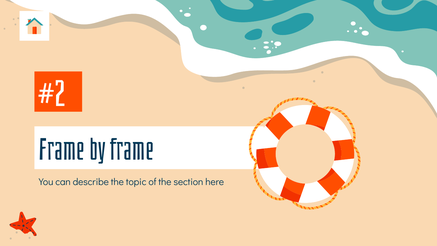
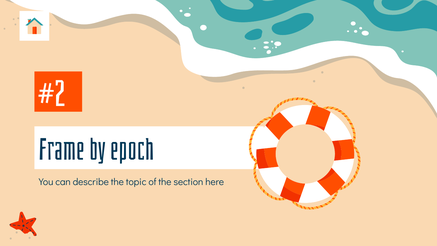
by frame: frame -> epoch
